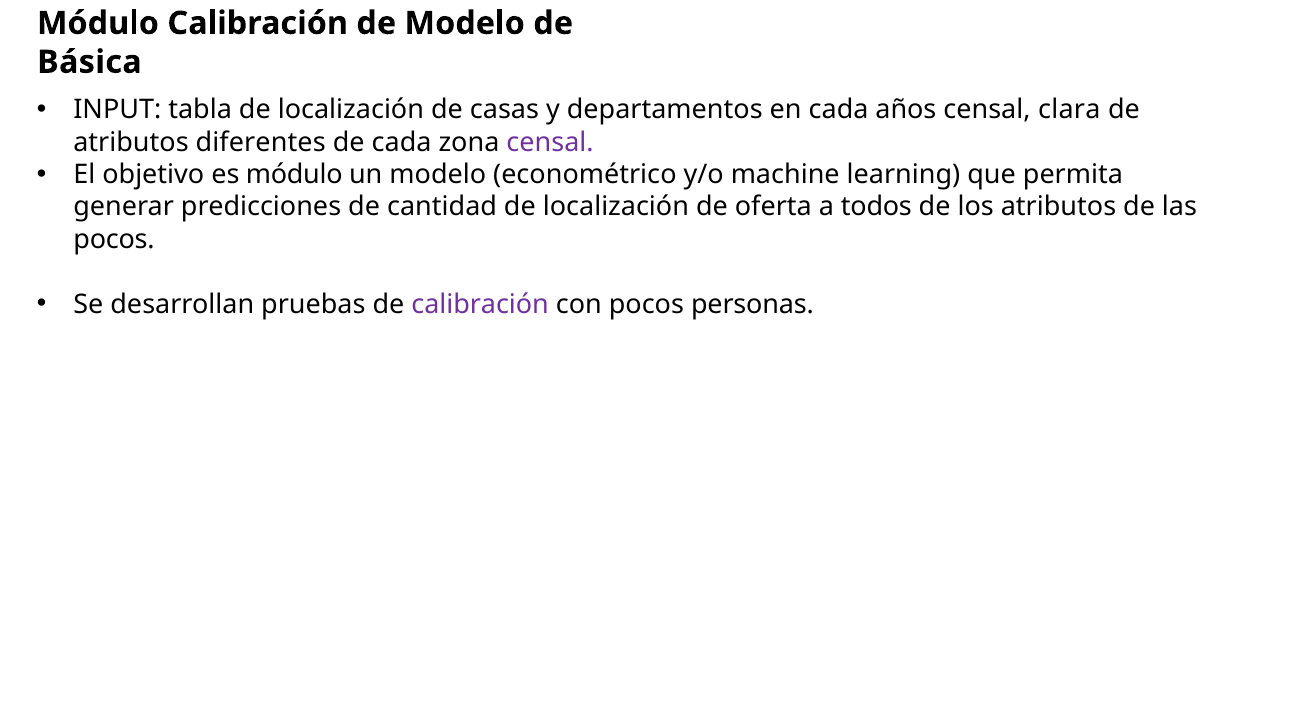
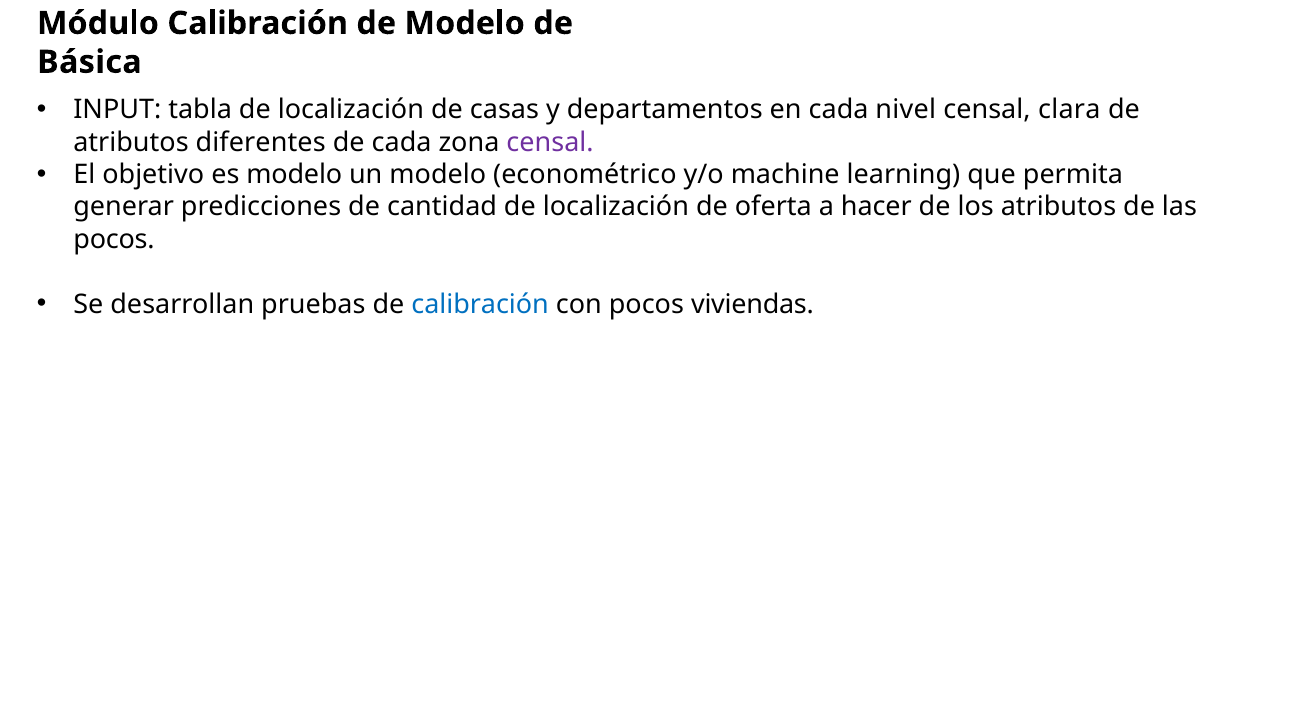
años: años -> nivel
es módulo: módulo -> modelo
todos: todos -> hacer
calibración at (480, 304) colour: purple -> blue
personas: personas -> viviendas
